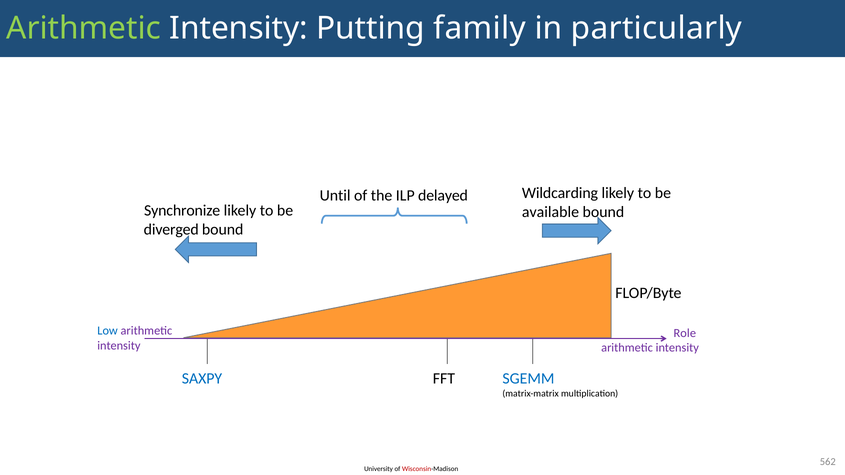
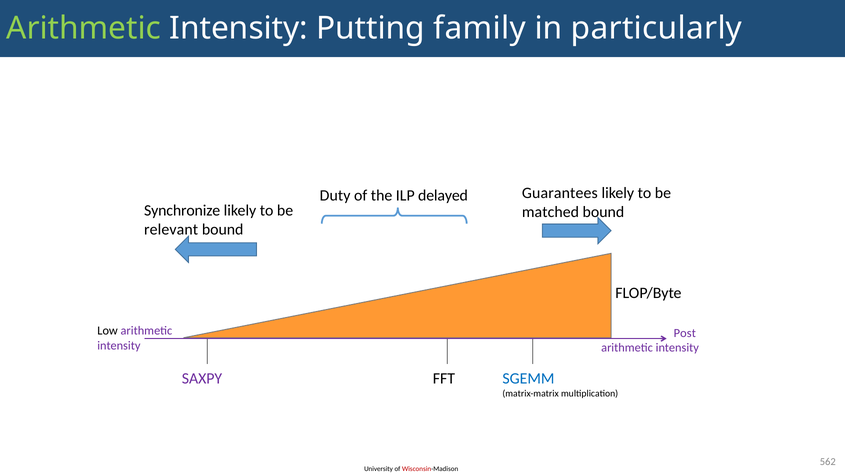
Wildcarding: Wildcarding -> Guarantees
Until: Until -> Duty
available: available -> matched
diverged: diverged -> relevant
Low colour: blue -> black
Role: Role -> Post
SAXPY colour: blue -> purple
